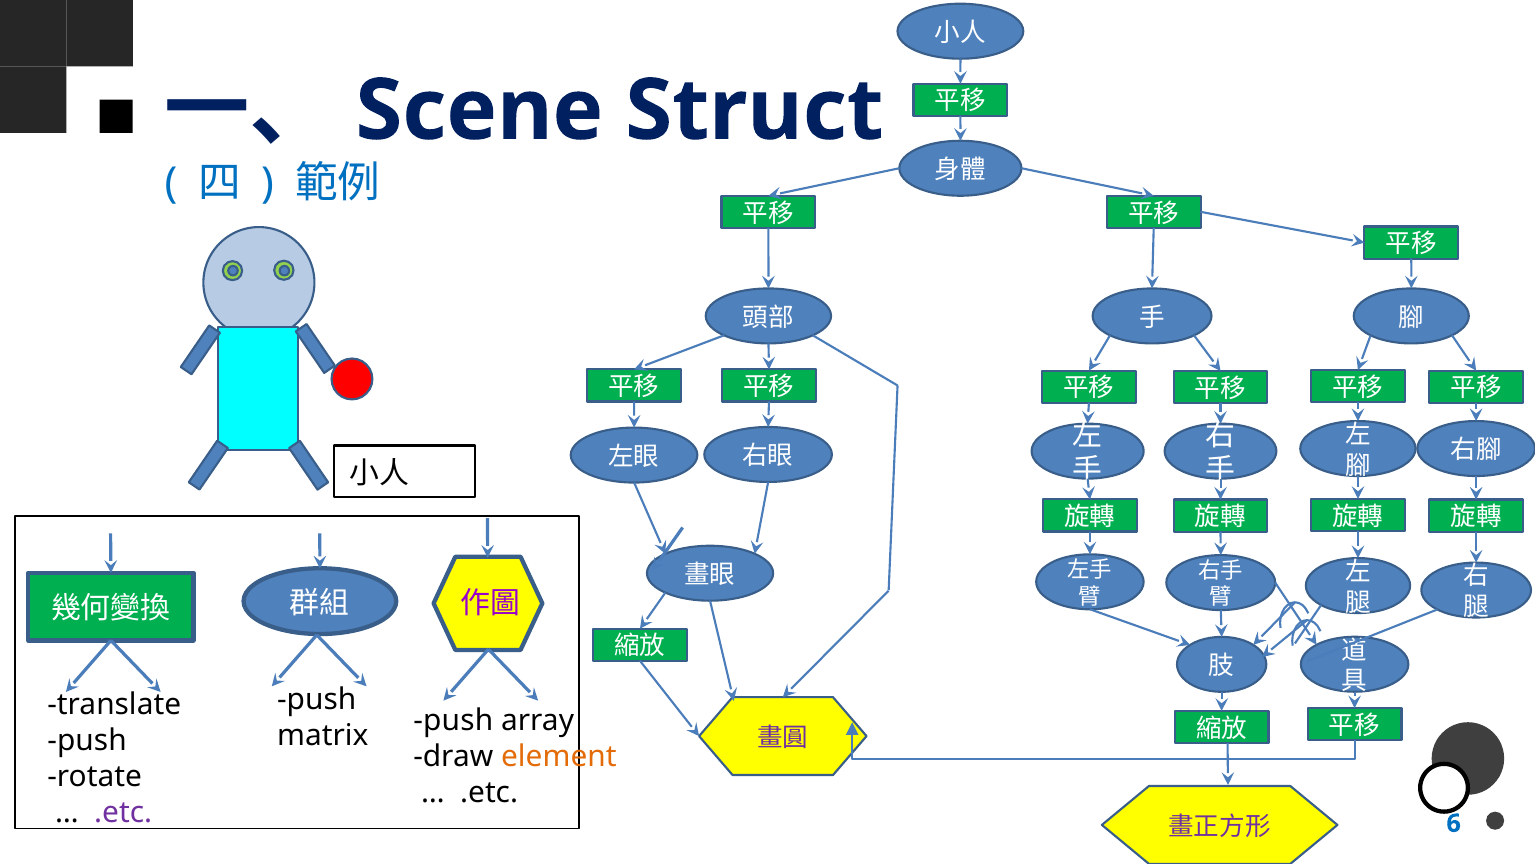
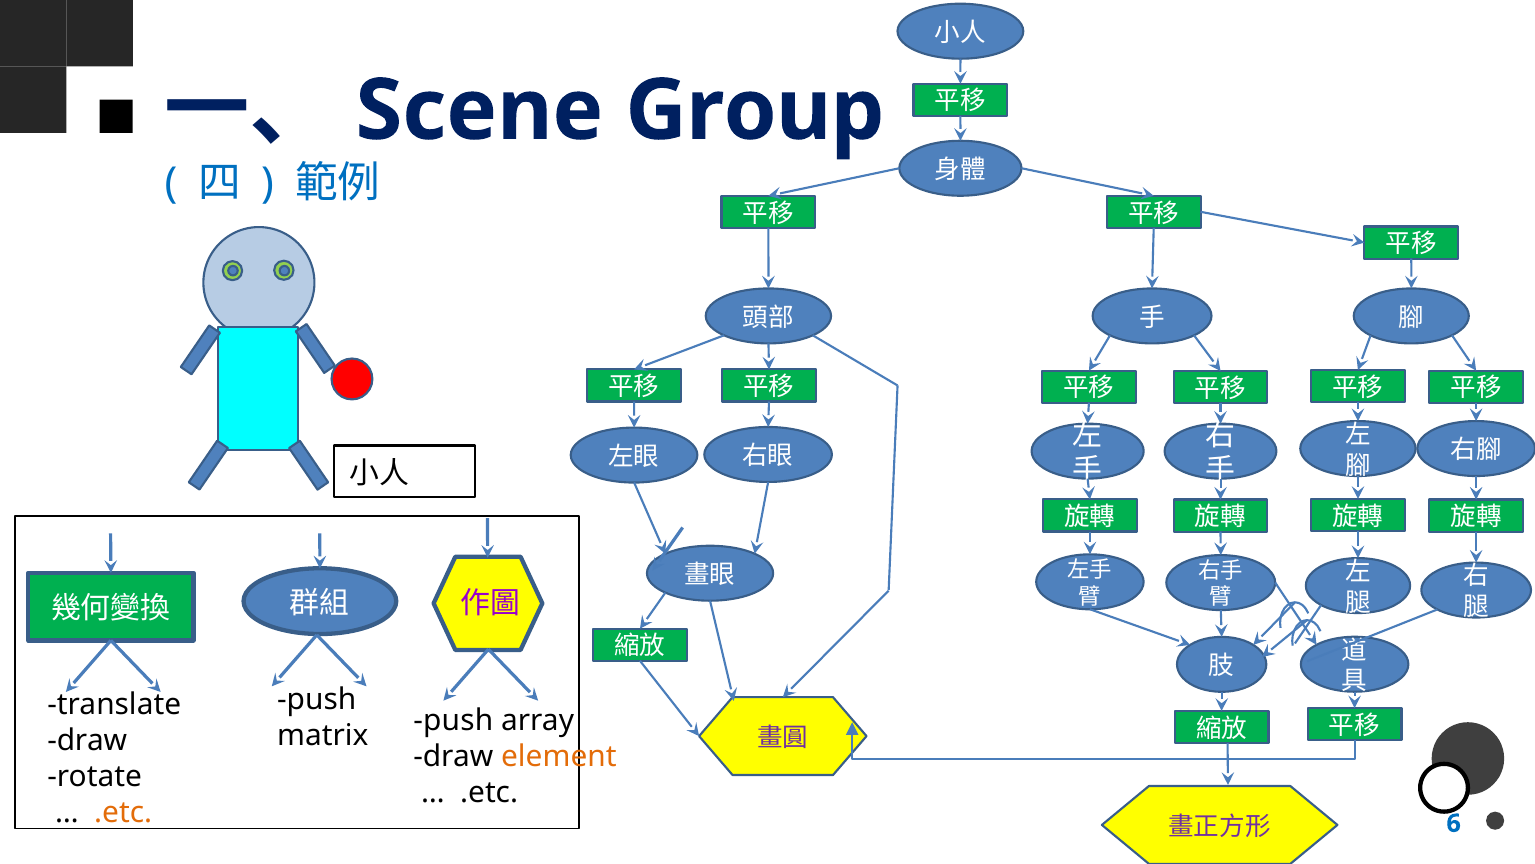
Struct: Struct -> Group
push at (87, 740): push -> draw
.etc at (123, 812) colour: purple -> orange
